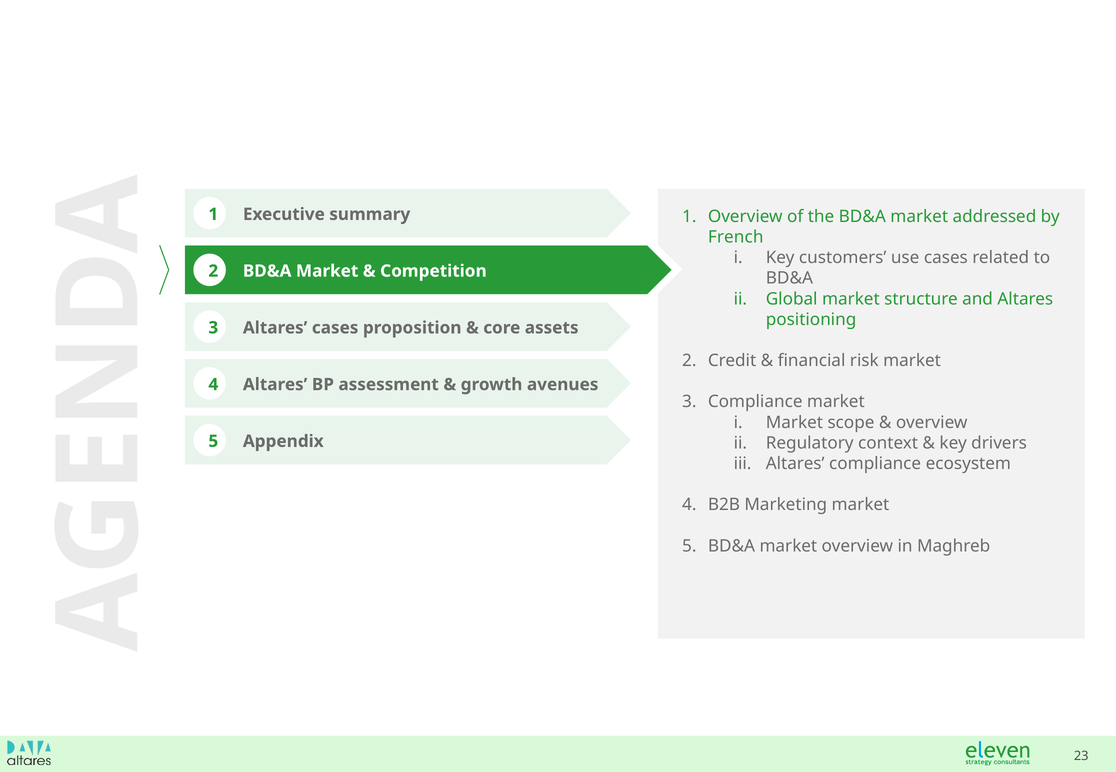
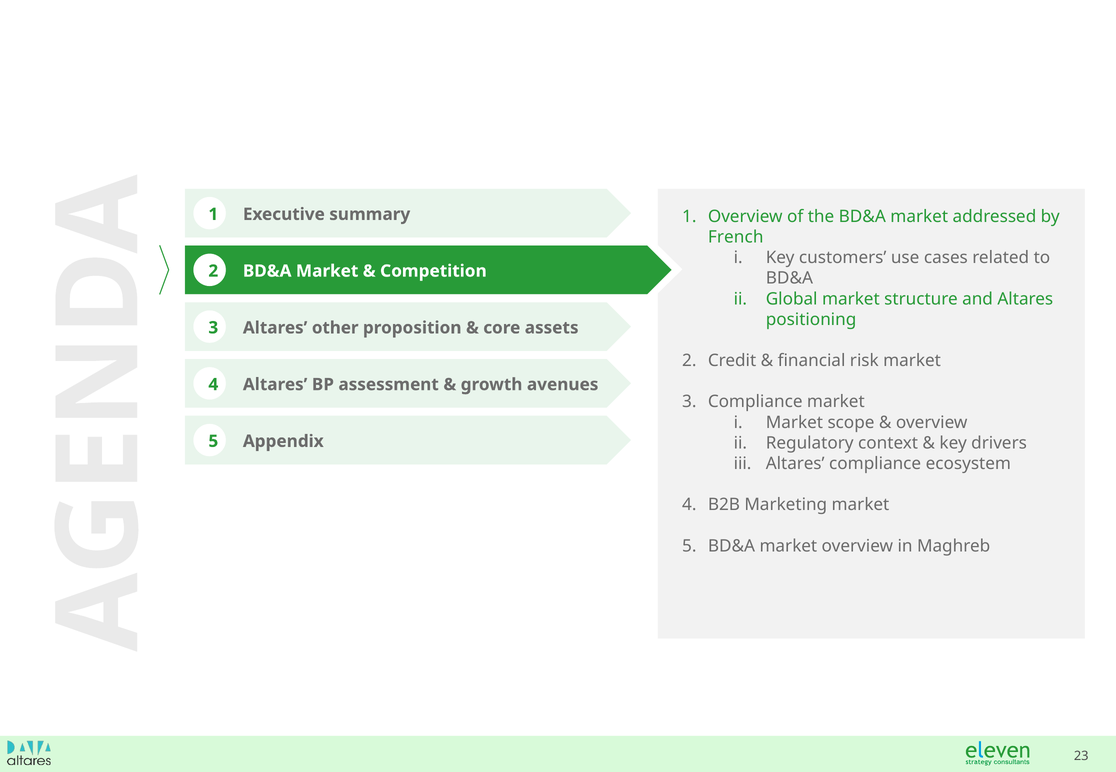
Altares cases: cases -> other
